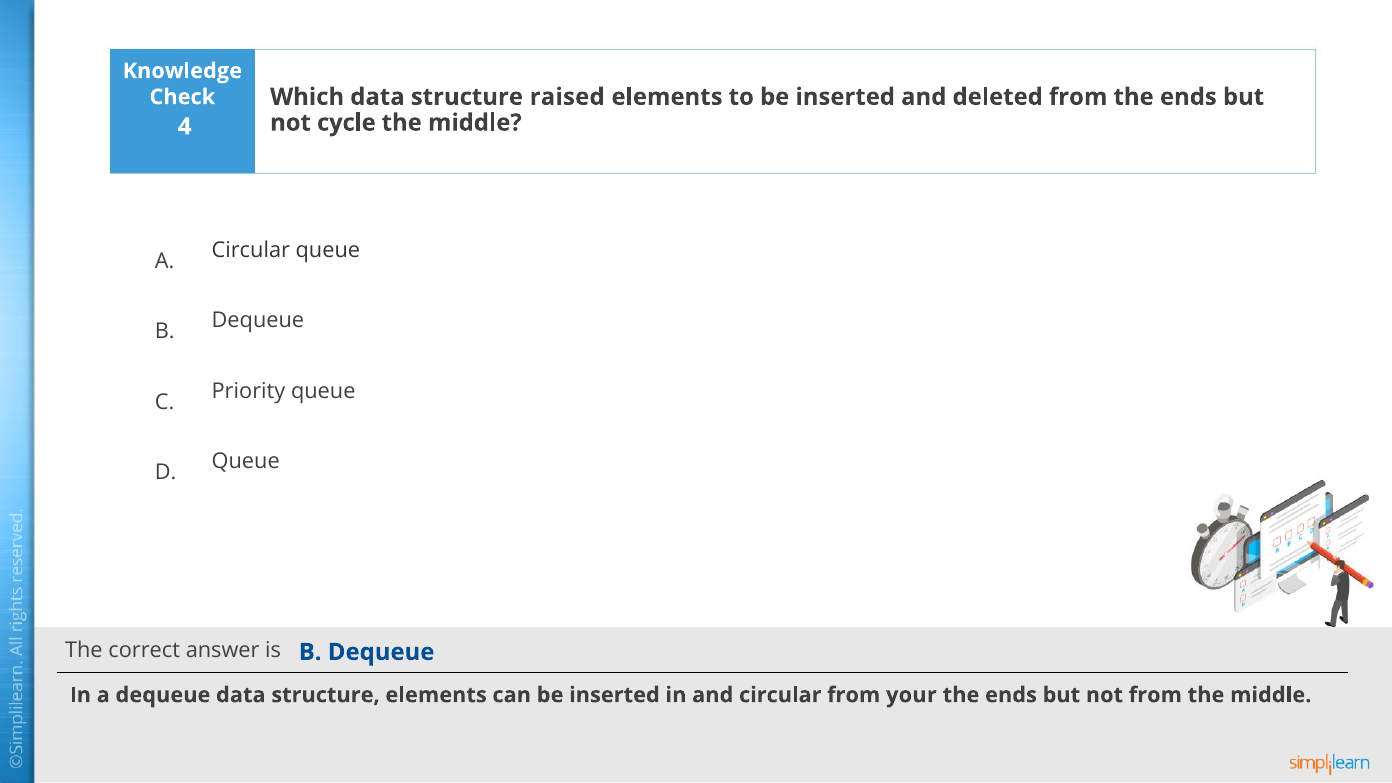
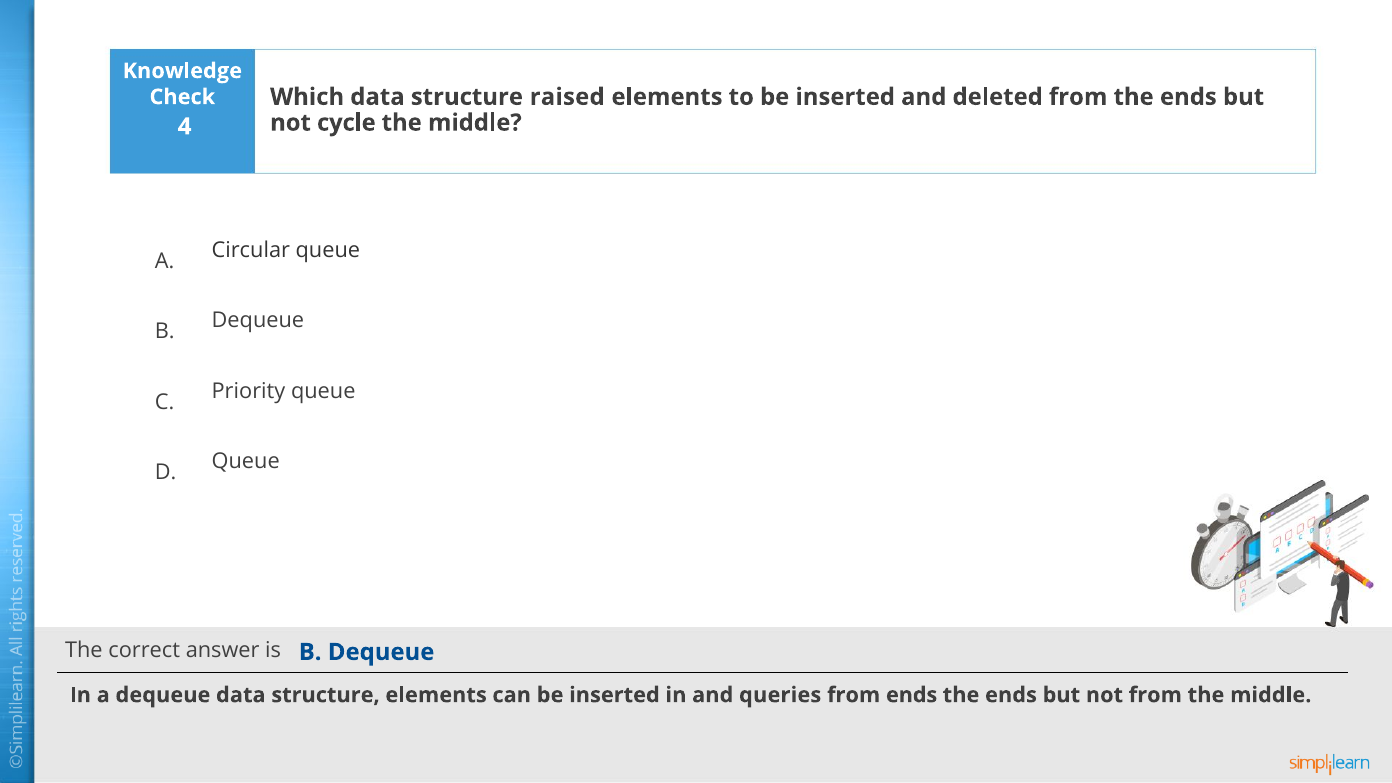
and circular: circular -> queries
from your: your -> ends
